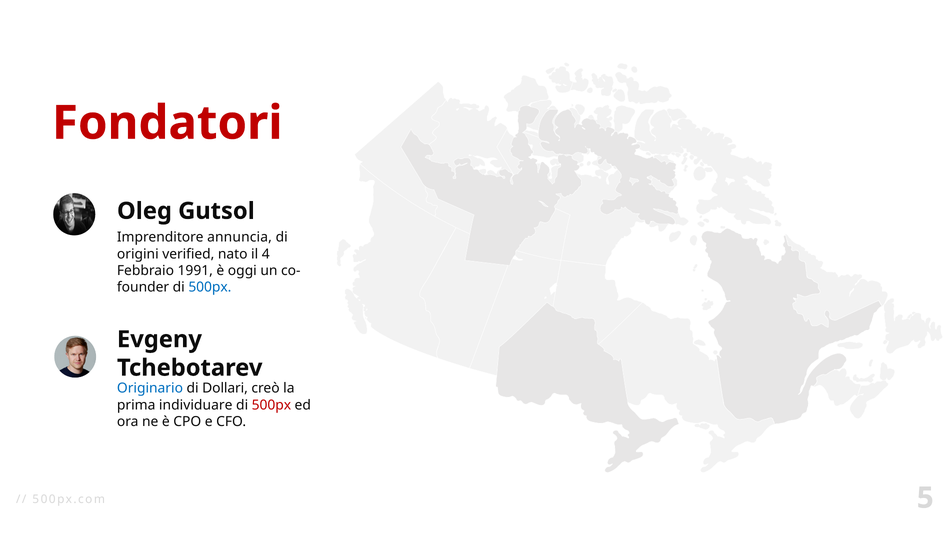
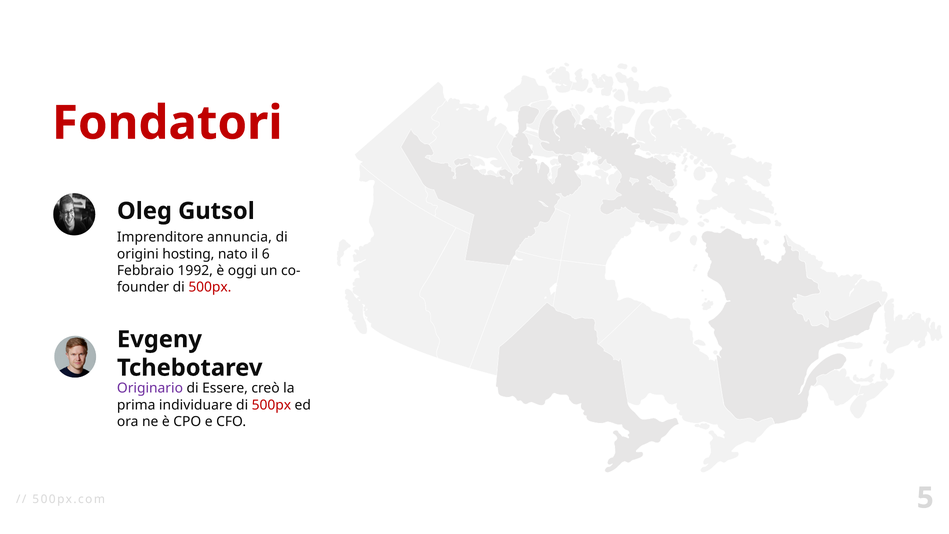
verified: verified -> hosting
4: 4 -> 6
1991: 1991 -> 1992
500px at (210, 287) colour: blue -> red
Originario colour: blue -> purple
Dollari: Dollari -> Essere
